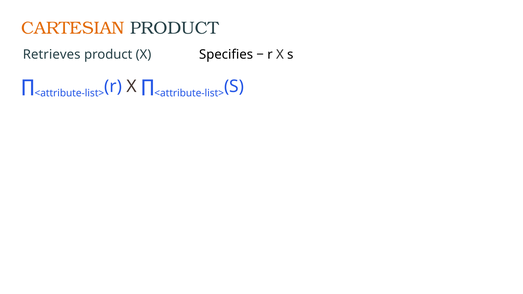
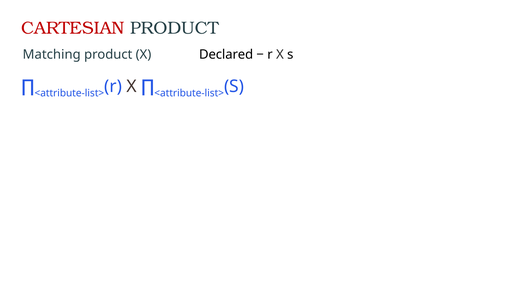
CARTESIAN colour: orange -> red
Retrieves: Retrieves -> Matching
Specifies: Specifies -> Declared
